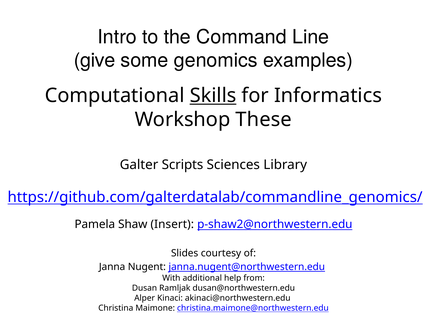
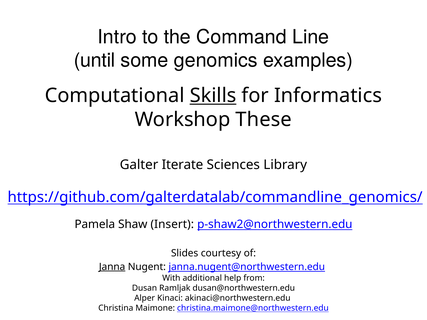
give: give -> until
Scripts: Scripts -> Iterate
Janna underline: none -> present
